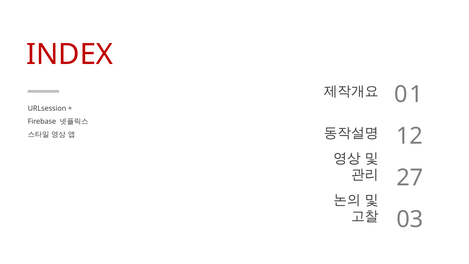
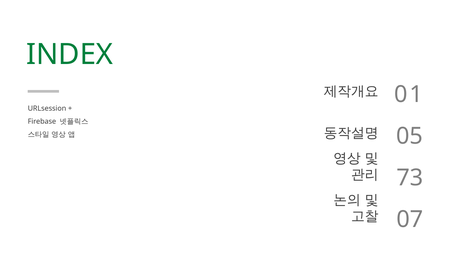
INDEX colour: red -> green
12: 12 -> 05
27: 27 -> 73
03: 03 -> 07
